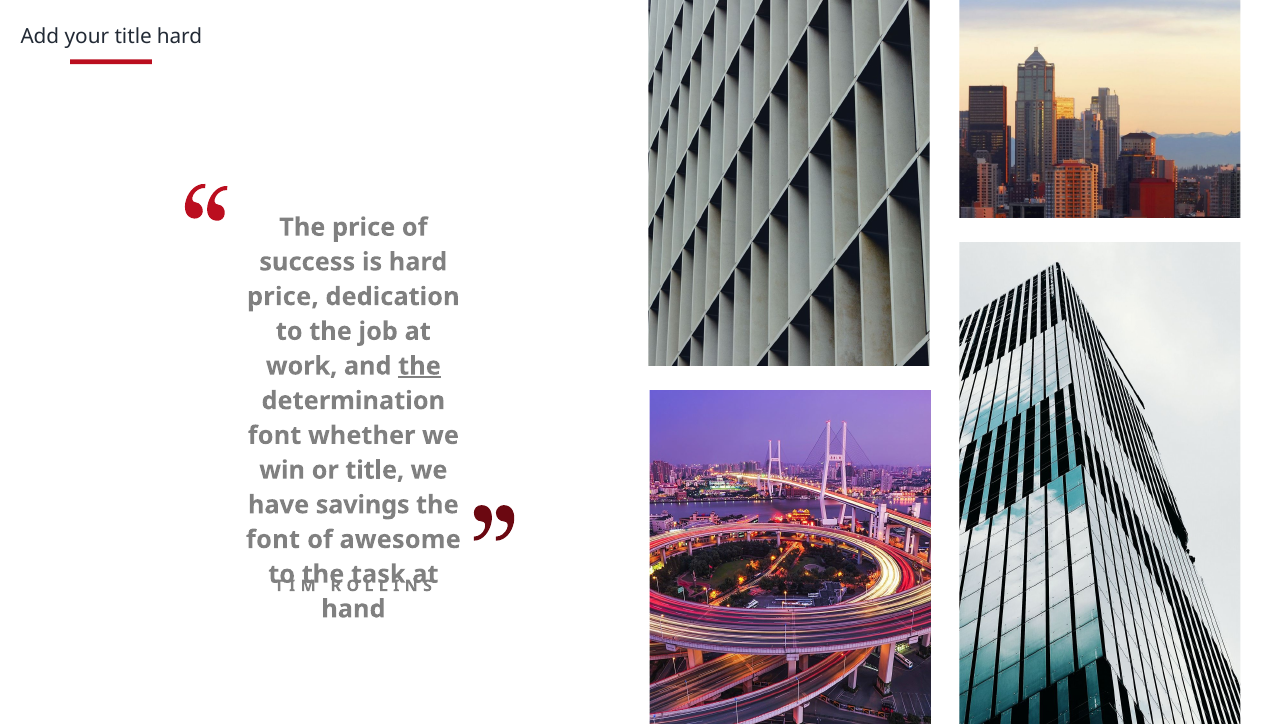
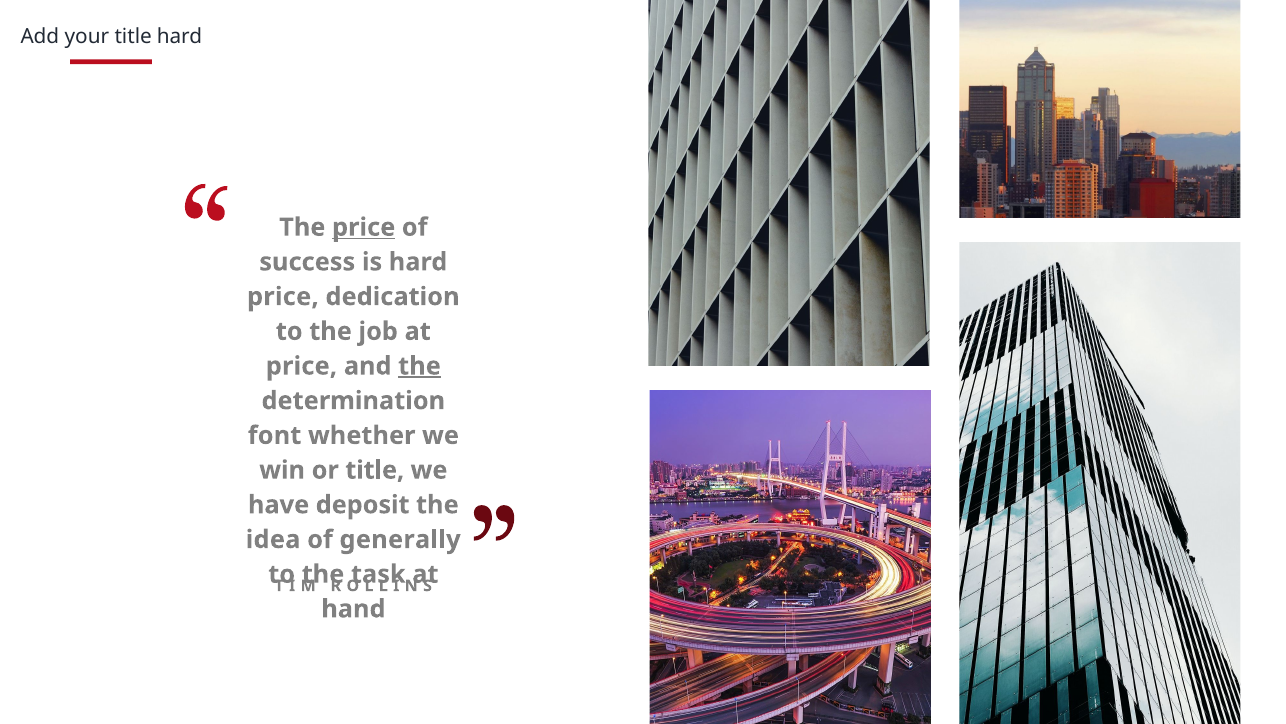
price at (364, 227) underline: none -> present
work at (302, 366): work -> price
savings: savings -> deposit
font at (273, 539): font -> idea
awesome: awesome -> generally
